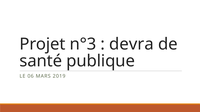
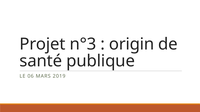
devra: devra -> origin
